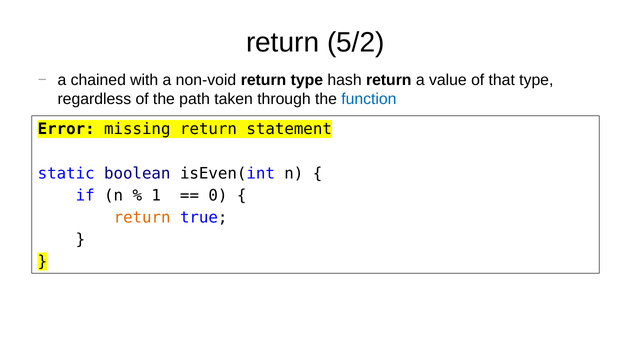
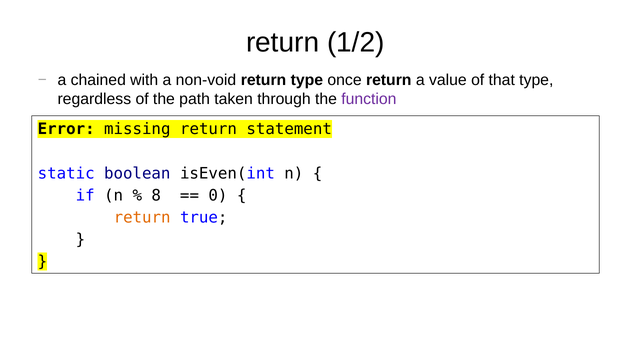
5/2: 5/2 -> 1/2
hash: hash -> once
function colour: blue -> purple
1: 1 -> 8
